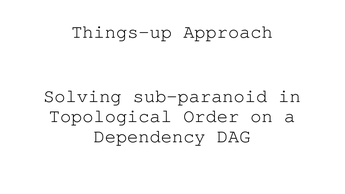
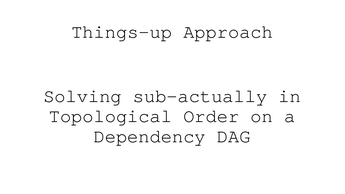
sub-paranoid: sub-paranoid -> sub-actually
